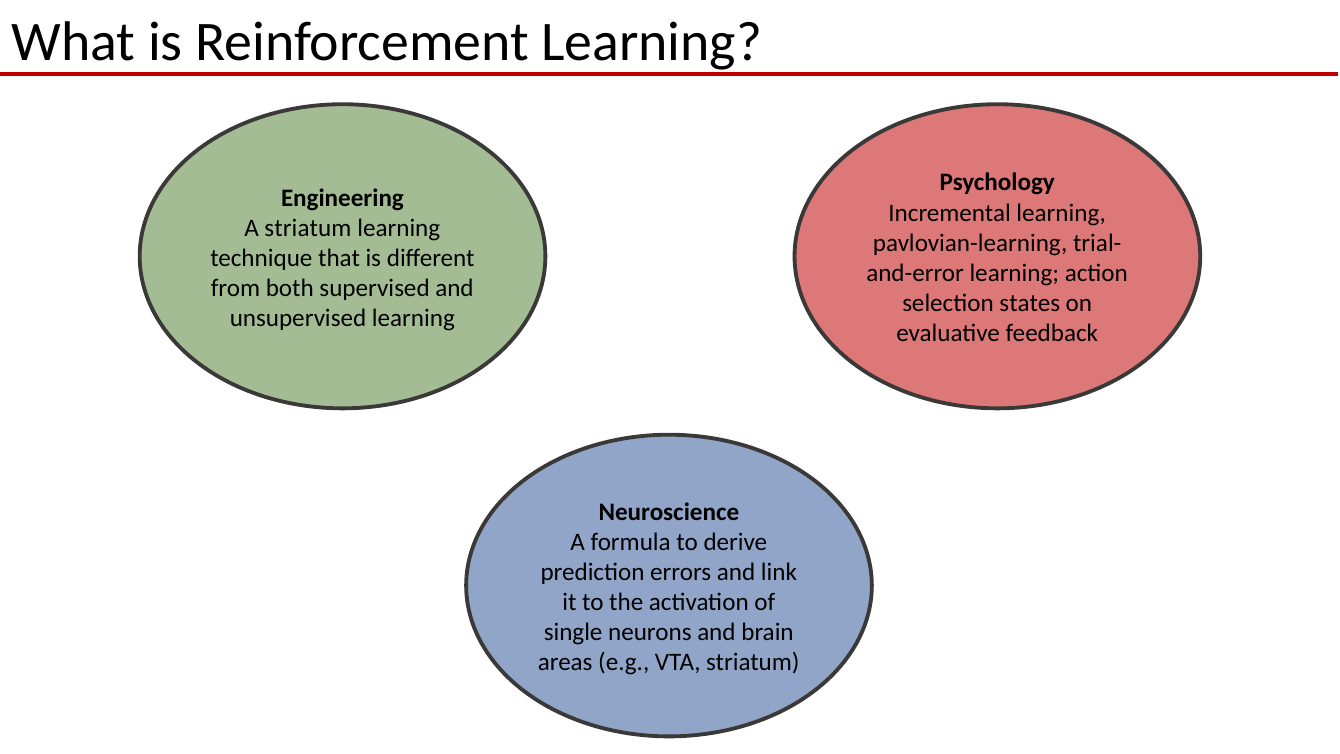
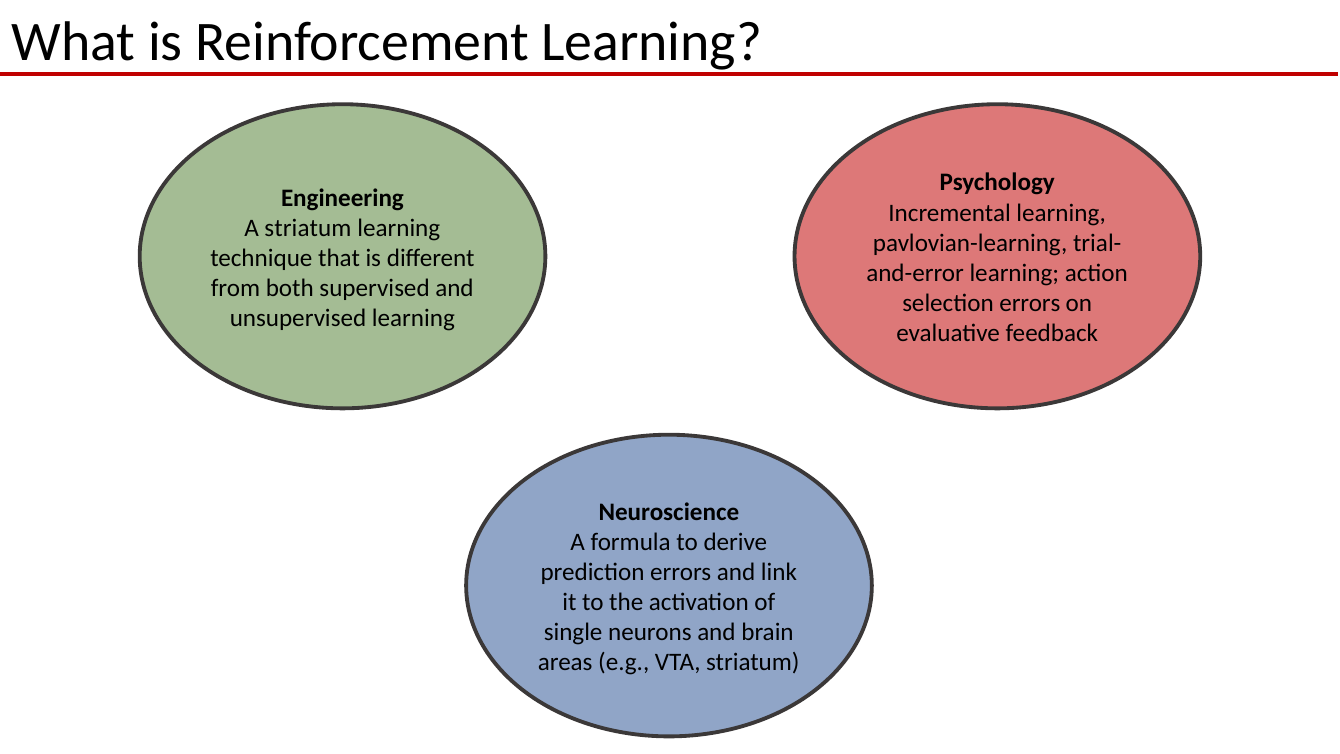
selection states: states -> errors
